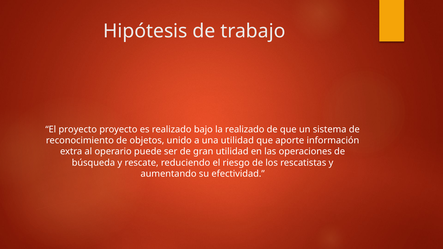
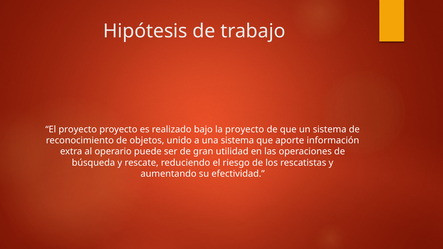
la realizado: realizado -> proyecto
una utilidad: utilidad -> sistema
